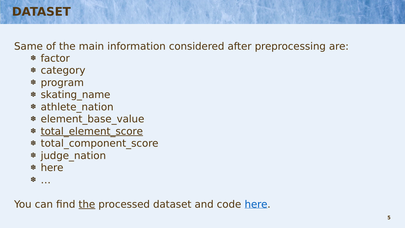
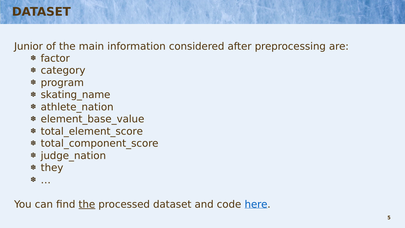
Same: Same -> Junior
total_element_score underline: present -> none
here at (52, 168): here -> they
